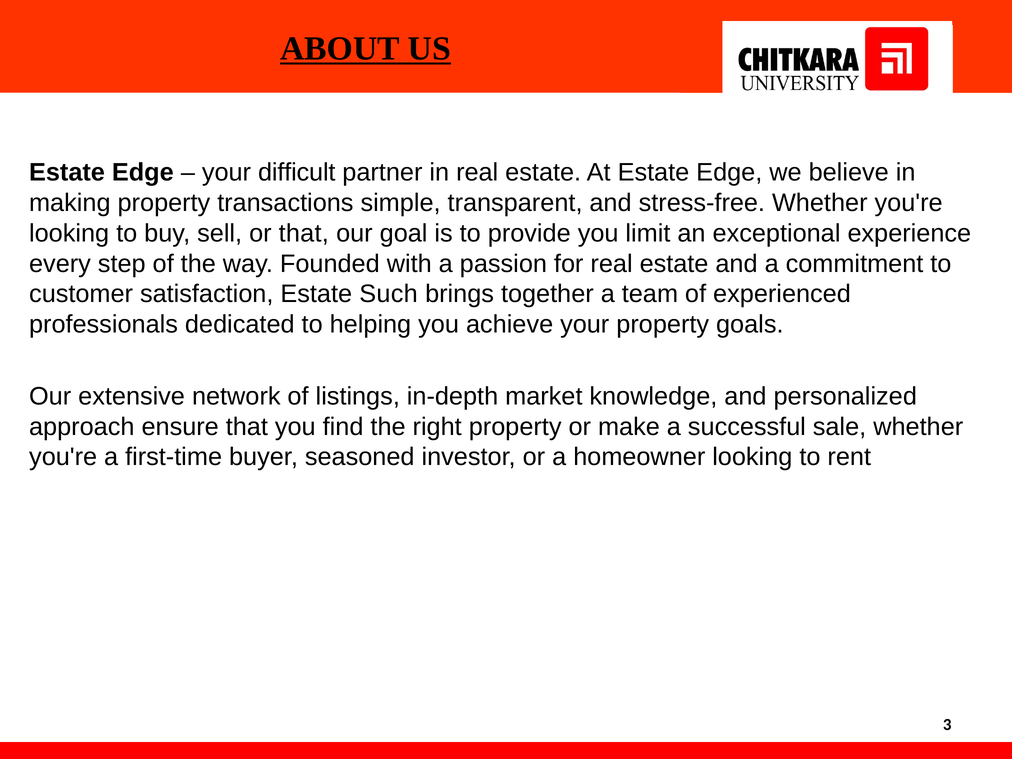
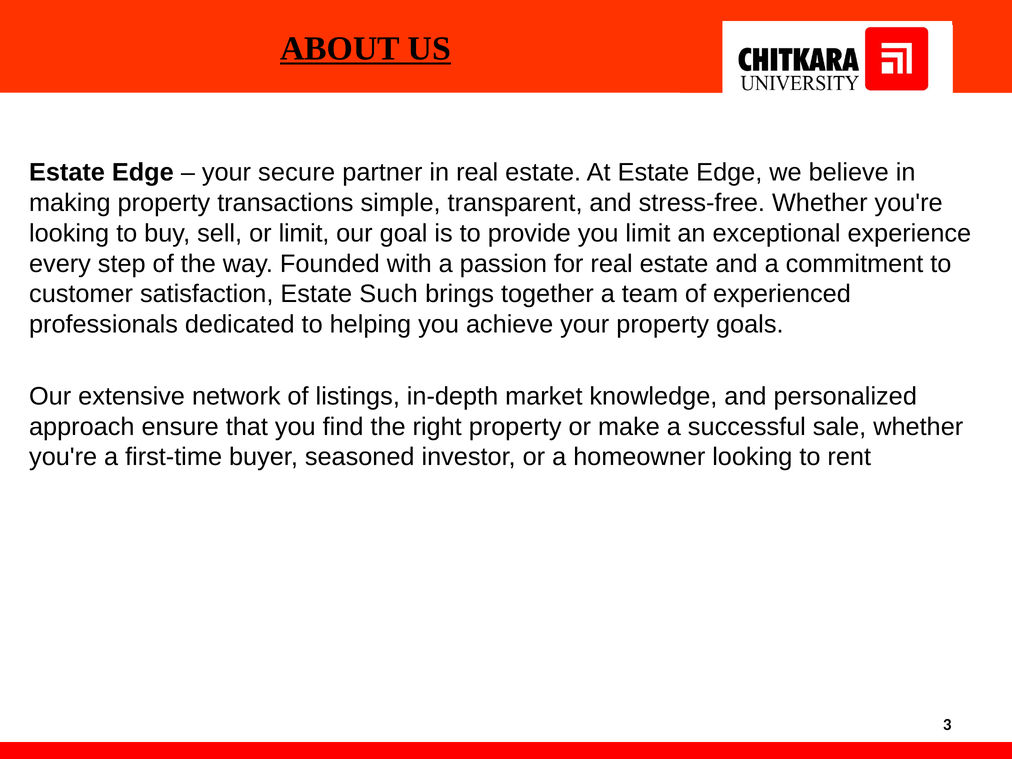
difficult: difficult -> secure
or that: that -> limit
